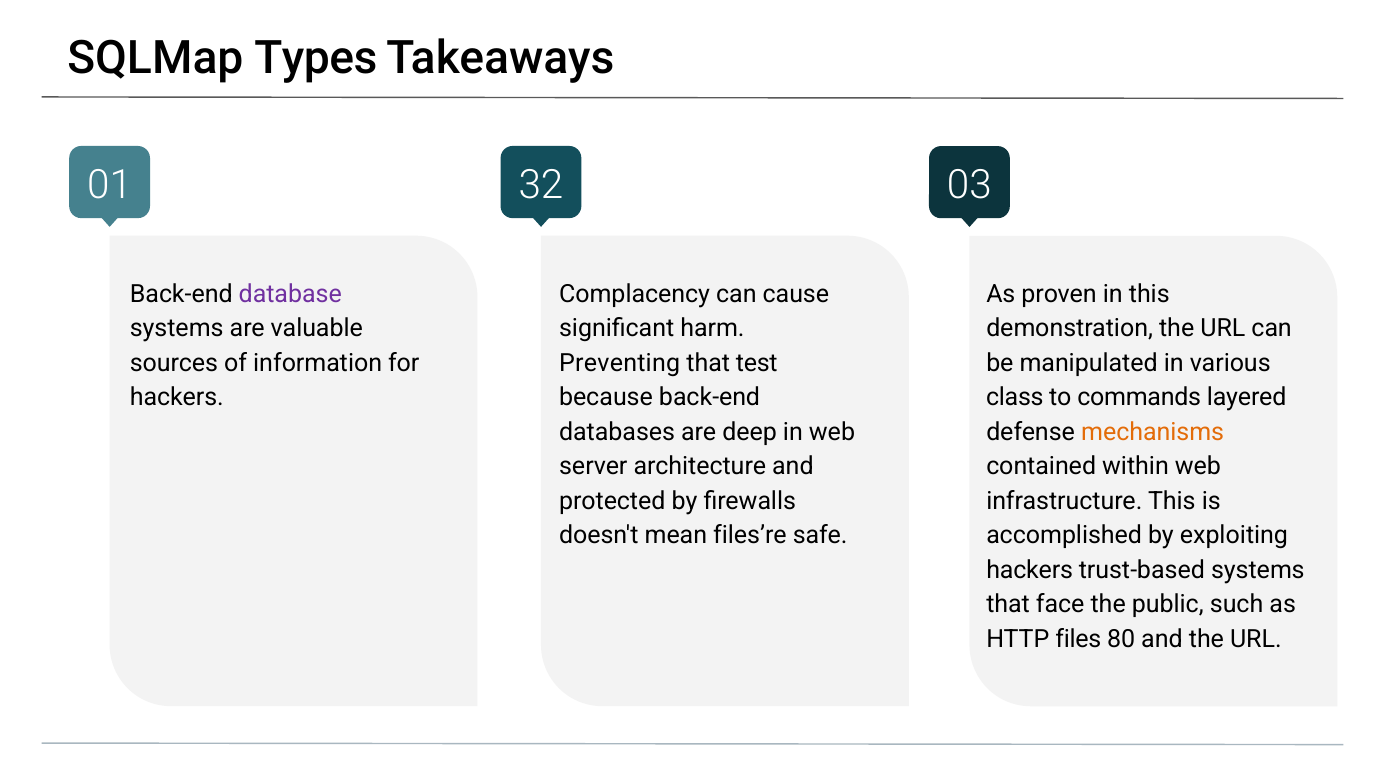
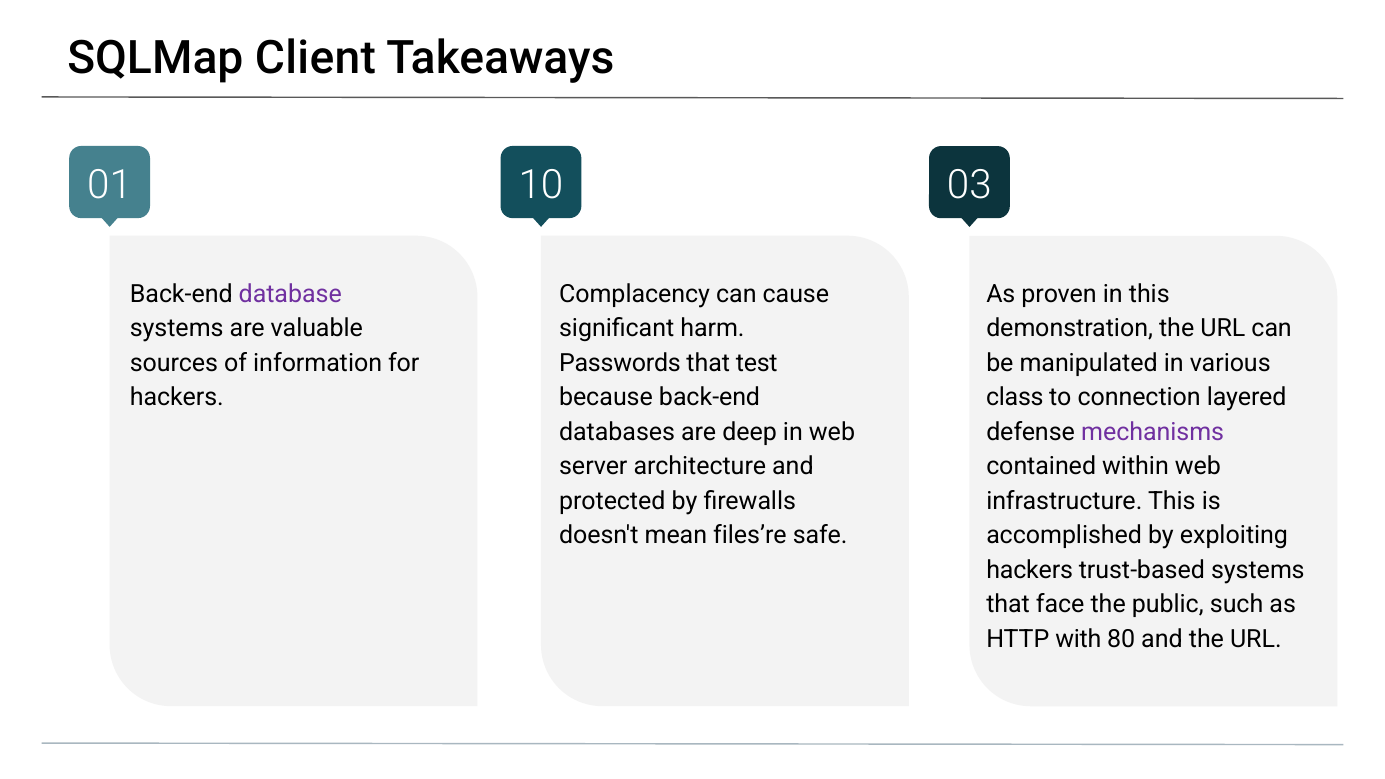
Types: Types -> Client
32: 32 -> 10
Preventing: Preventing -> Passwords
commands: commands -> connection
mechanisms colour: orange -> purple
files: files -> with
